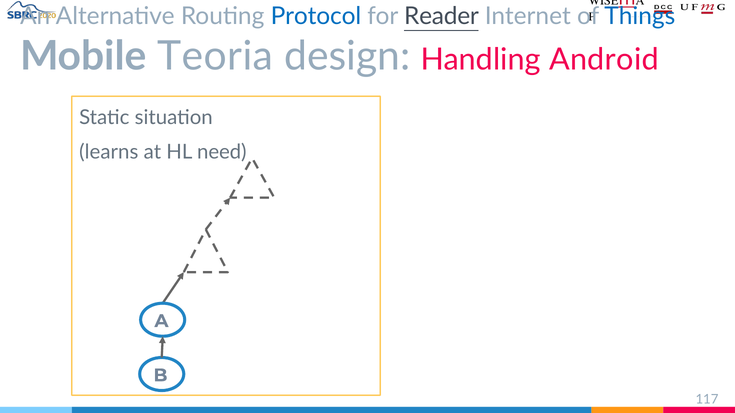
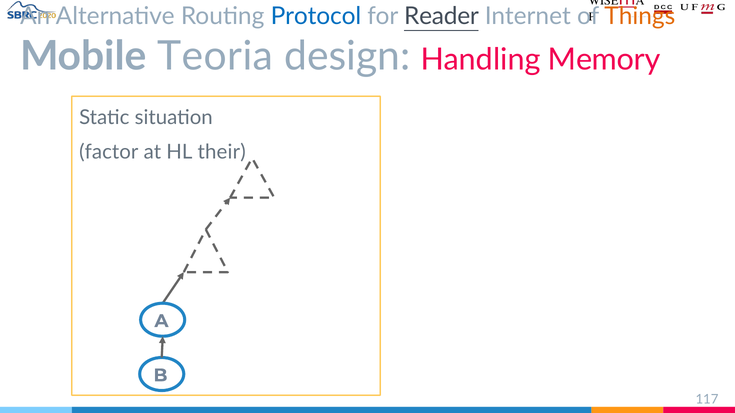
Things colour: blue -> orange
Android: Android -> Memory
learns: learns -> factor
need: need -> their
